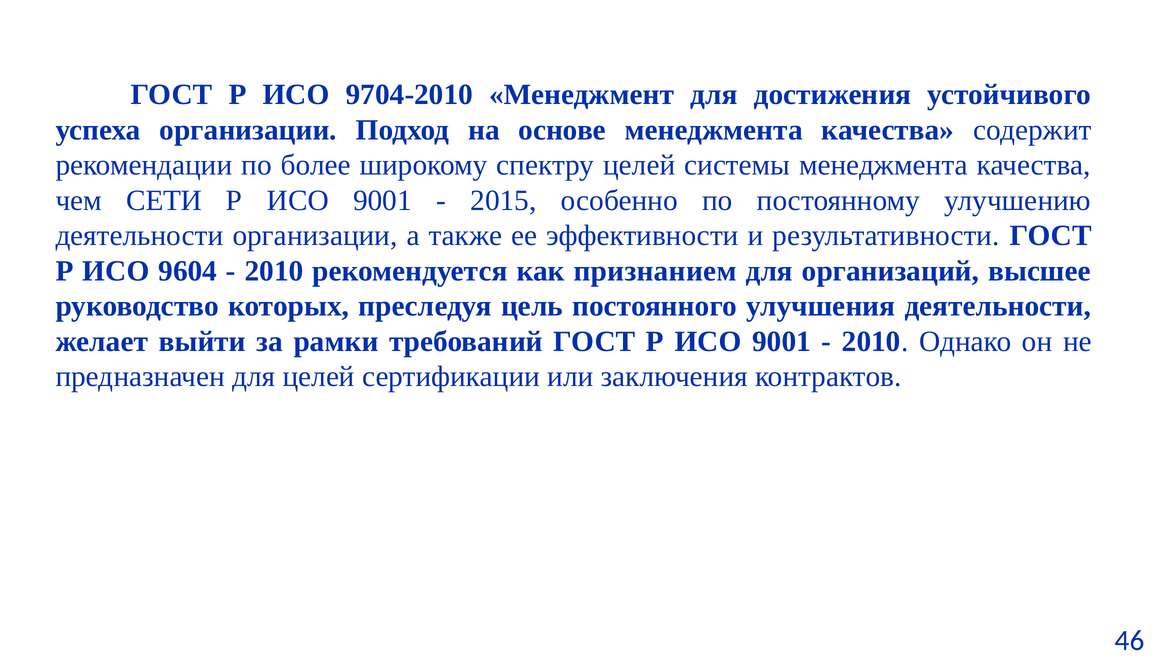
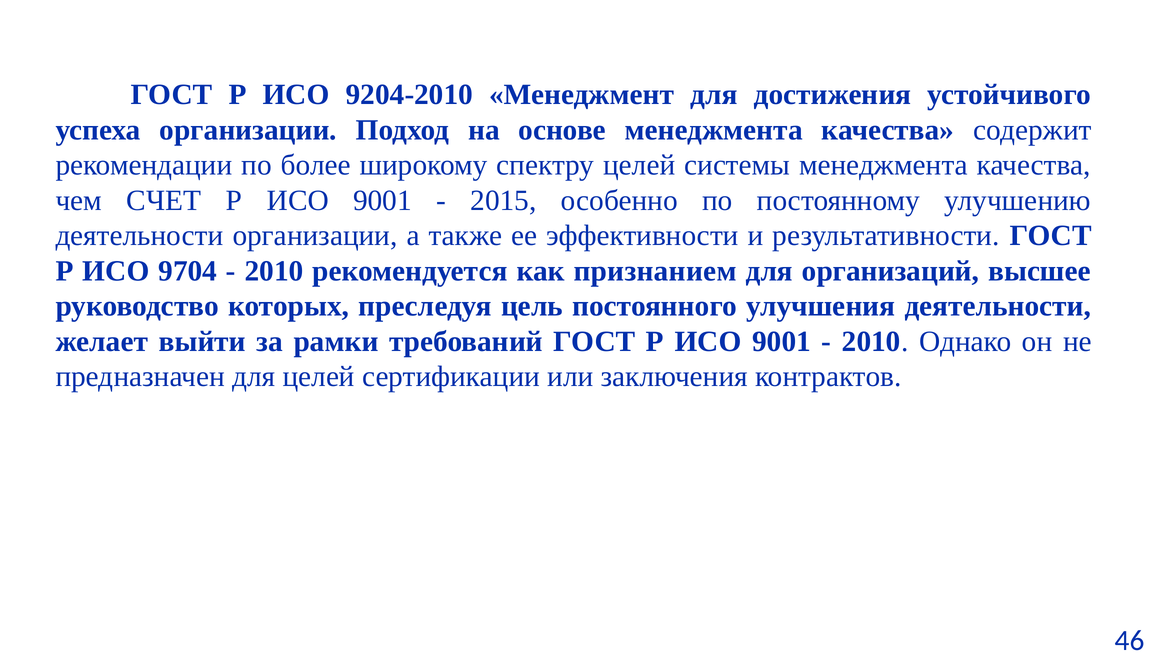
9704-2010: 9704-2010 -> 9204-2010
СЕТИ: СЕТИ -> СЧЕТ
9604: 9604 -> 9704
